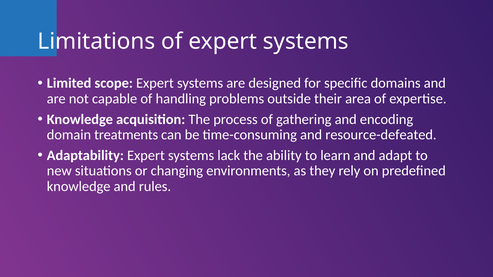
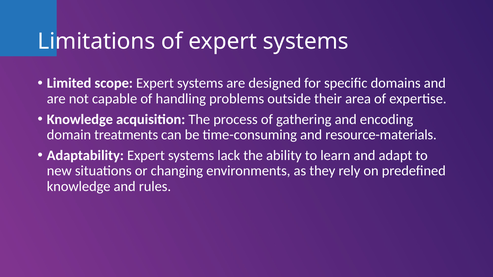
resource-defeated: resource-defeated -> resource-materials
